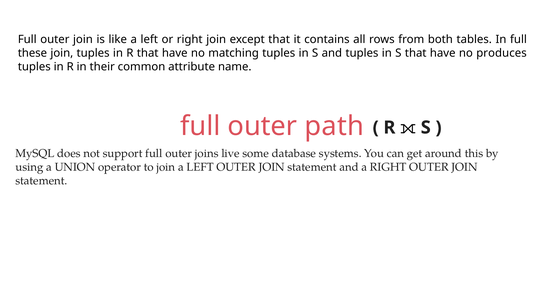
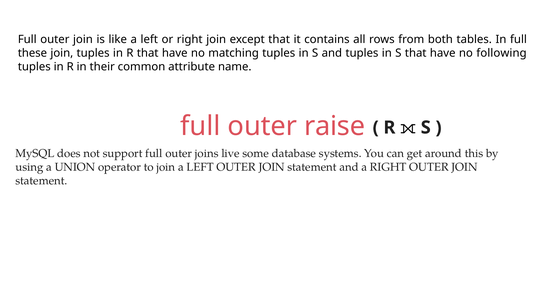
produces: produces -> following
path: path -> raise
